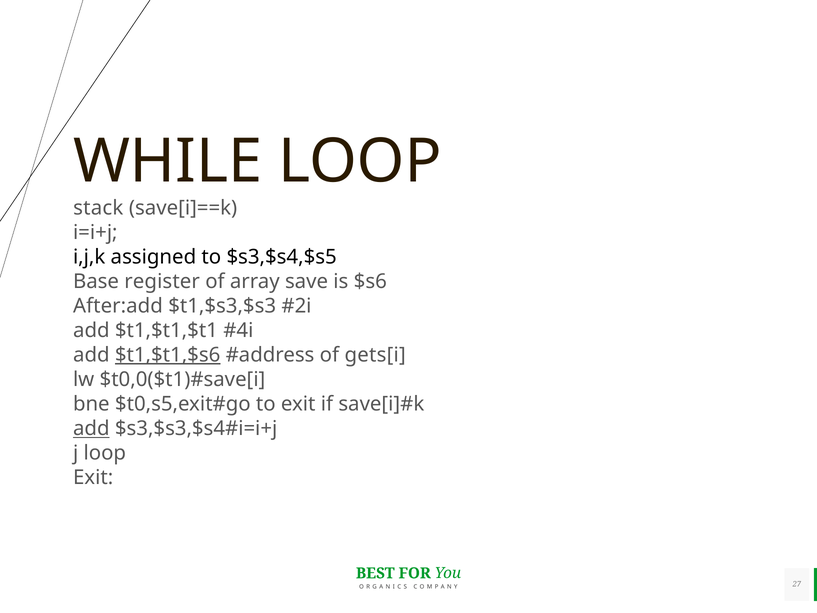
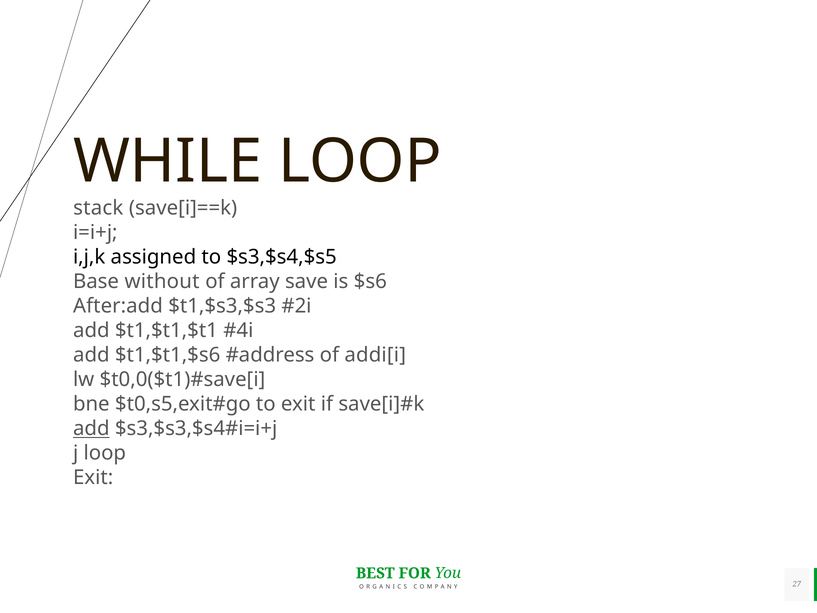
register: register -> without
$t1,$t1,$s6 underline: present -> none
gets[i: gets[i -> addi[i
